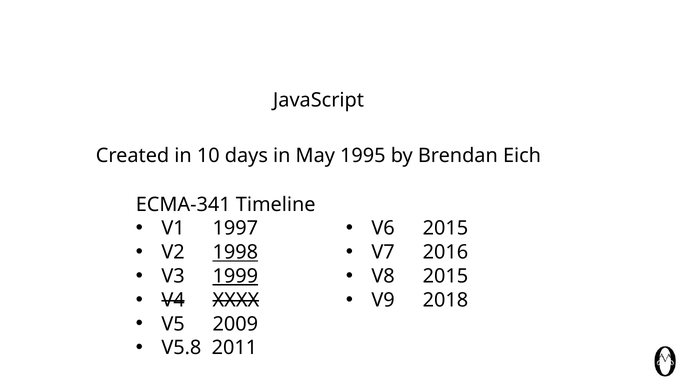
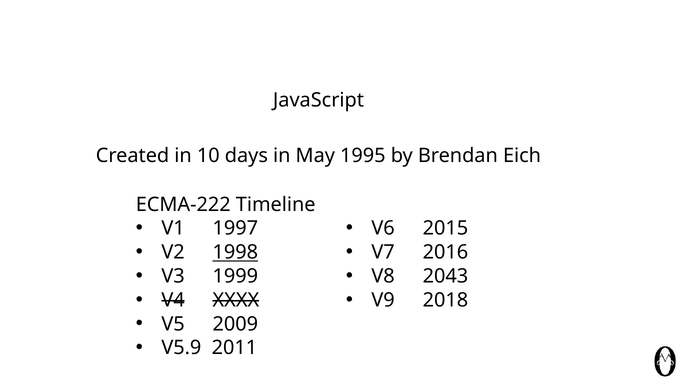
ECMA-341: ECMA-341 -> ECMA-222
1999 underline: present -> none
V8 2015: 2015 -> 2043
V5.8: V5.8 -> V5.9
